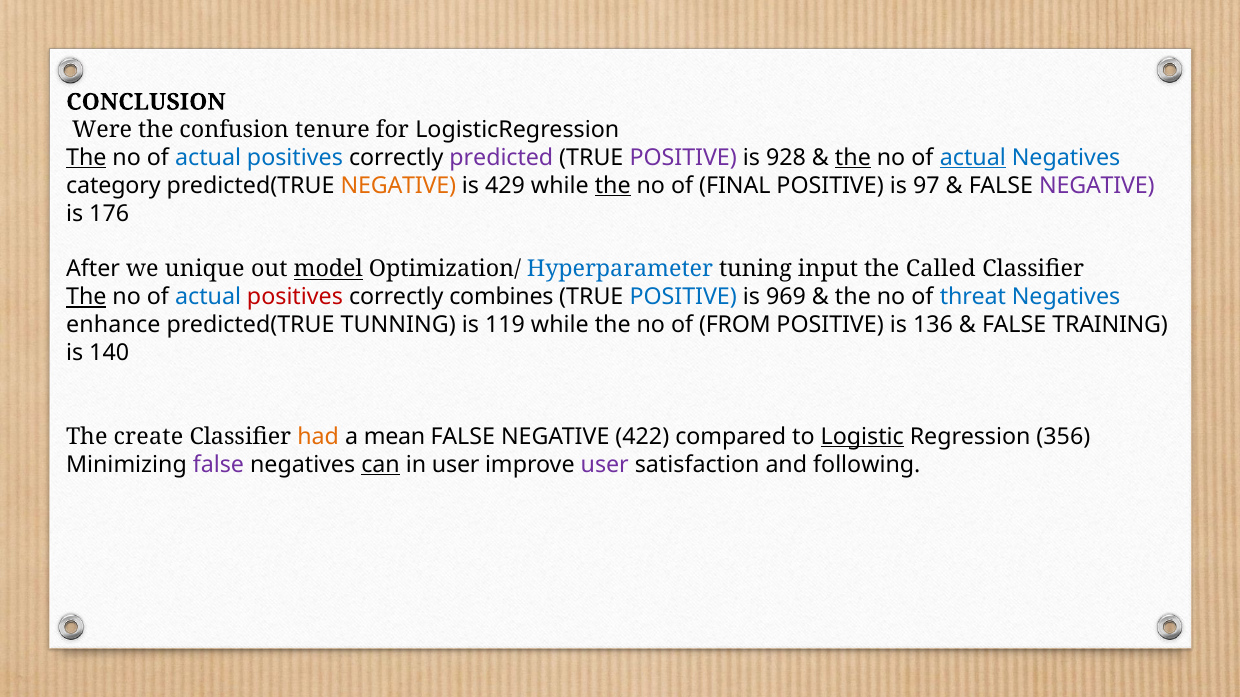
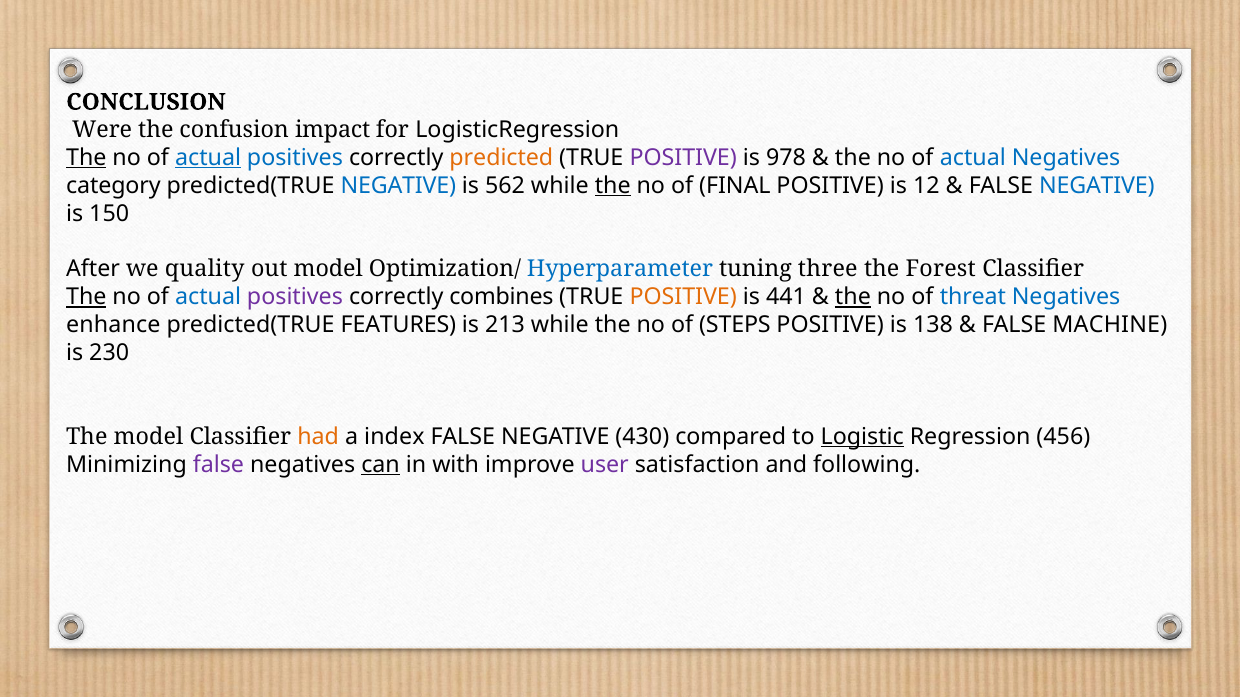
tenure: tenure -> impact
actual at (208, 158) underline: none -> present
predicted colour: purple -> orange
928: 928 -> 978
the at (853, 158) underline: present -> none
actual at (973, 158) underline: present -> none
NEGATIVE at (398, 186) colour: orange -> blue
429: 429 -> 562
97: 97 -> 12
NEGATIVE at (1097, 186) colour: purple -> blue
176: 176 -> 150
unique: unique -> quality
model at (328, 269) underline: present -> none
input: input -> three
Called: Called -> Forest
positives at (295, 297) colour: red -> purple
POSITIVE at (683, 297) colour: blue -> orange
969: 969 -> 441
the at (853, 297) underline: none -> present
TUNNING: TUNNING -> FEATURES
119: 119 -> 213
FROM: FROM -> STEPS
136: 136 -> 138
TRAINING: TRAINING -> MACHINE
140: 140 -> 230
The create: create -> model
mean: mean -> index
422: 422 -> 430
356: 356 -> 456
in user: user -> with
